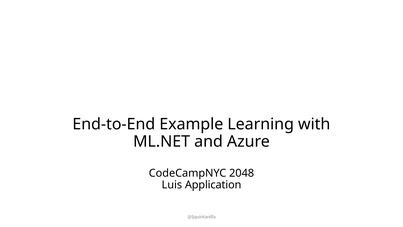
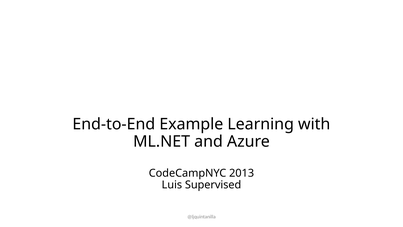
2048: 2048 -> 2013
Application: Application -> Supervised
